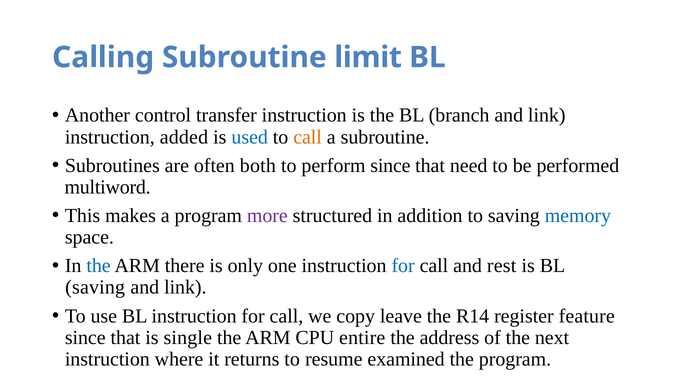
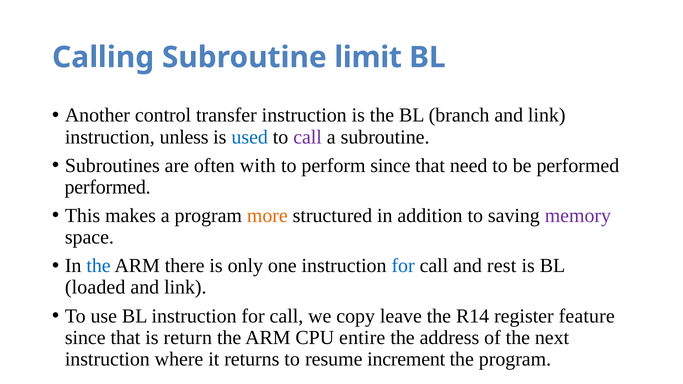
added: added -> unless
call at (308, 137) colour: orange -> purple
both: both -> with
multiword at (108, 187): multiword -> performed
more colour: purple -> orange
memory colour: blue -> purple
saving at (95, 287): saving -> loaded
single: single -> return
examined: examined -> increment
